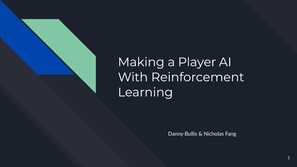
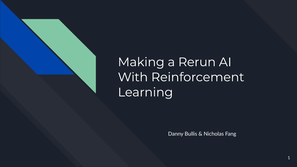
Player: Player -> Rerun
